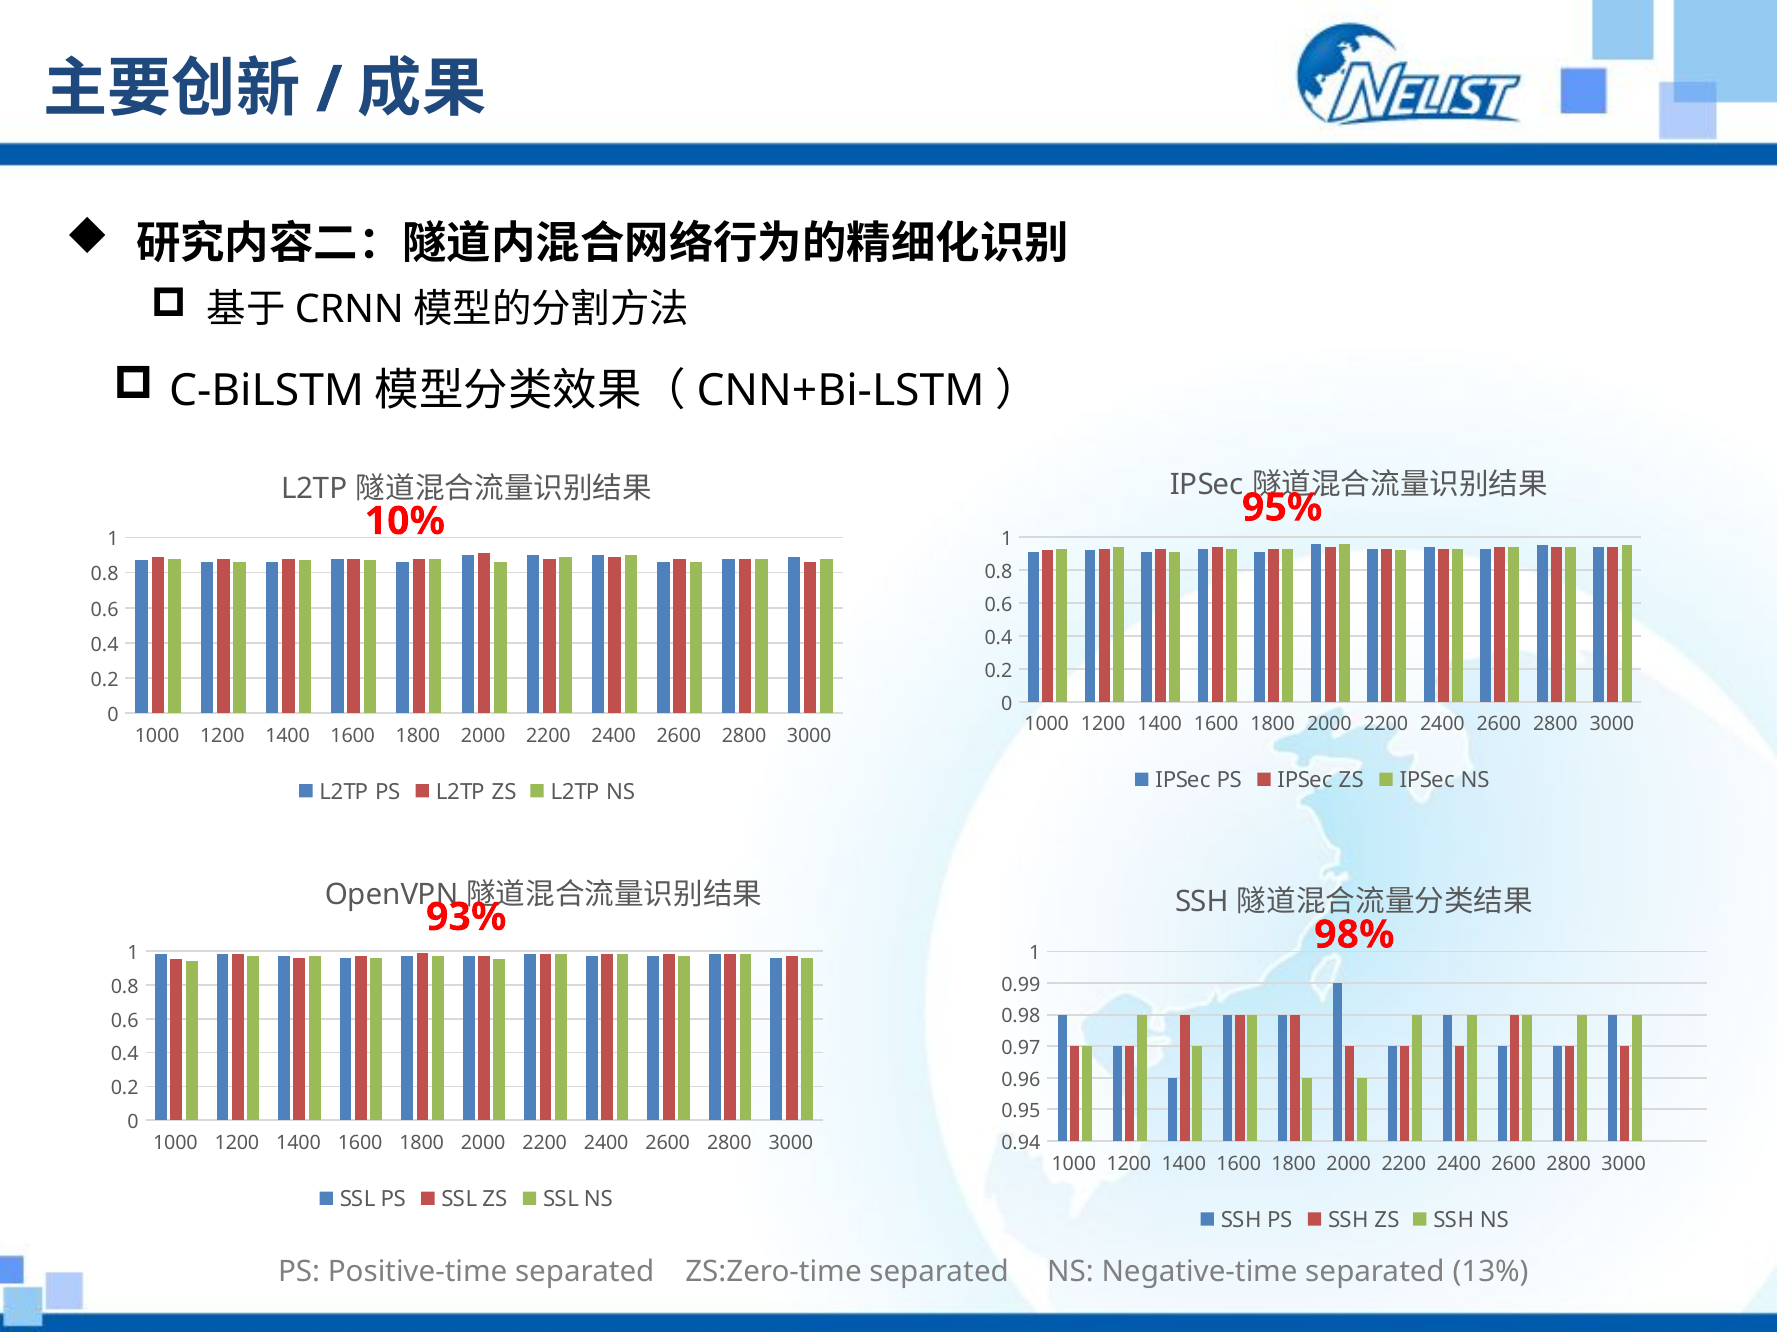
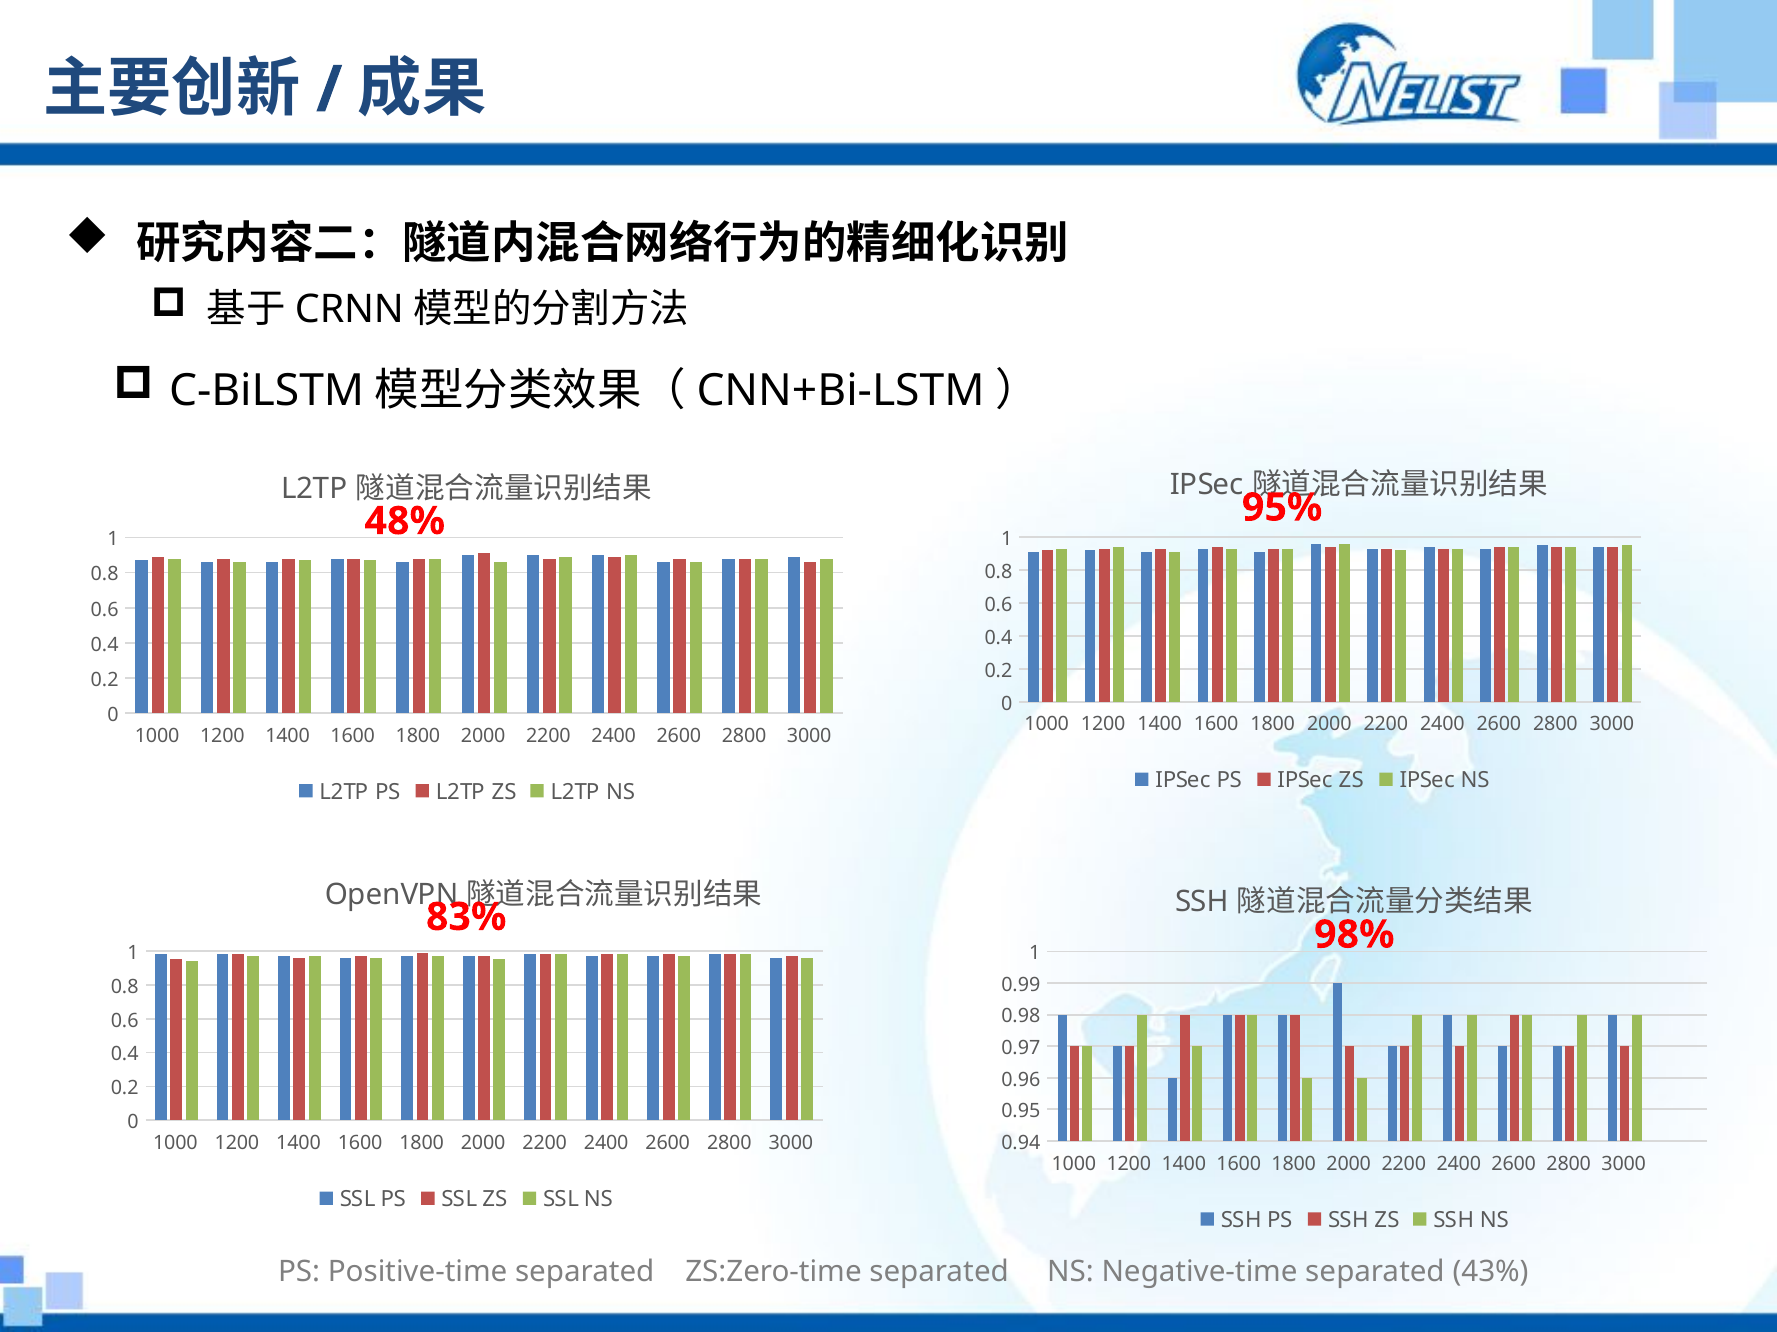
10%: 10% -> 48%
93%: 93% -> 83%
13%: 13% -> 43%
